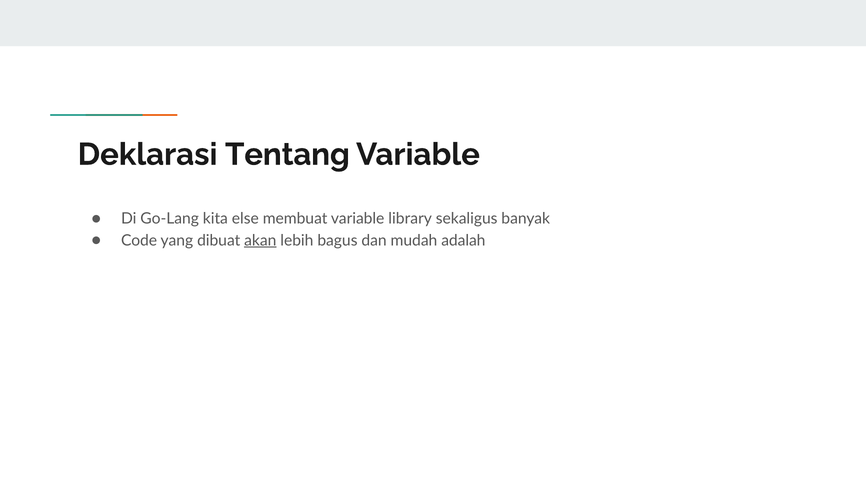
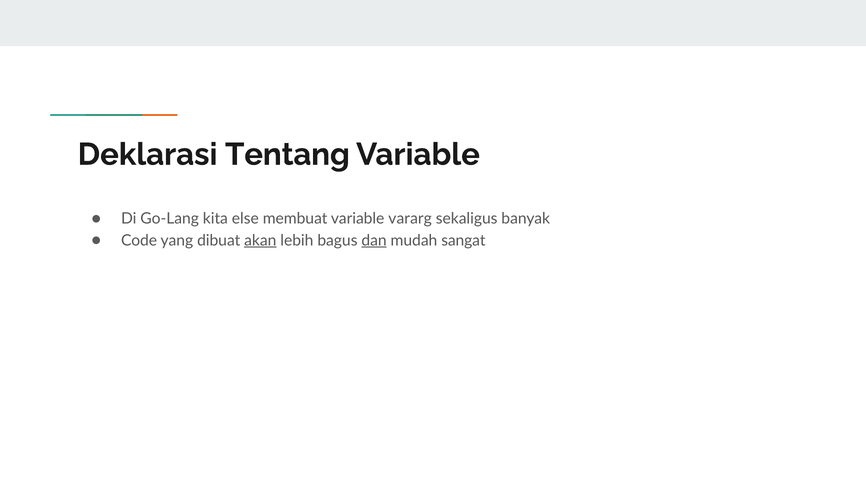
library: library -> vararg
dan underline: none -> present
adalah: adalah -> sangat
